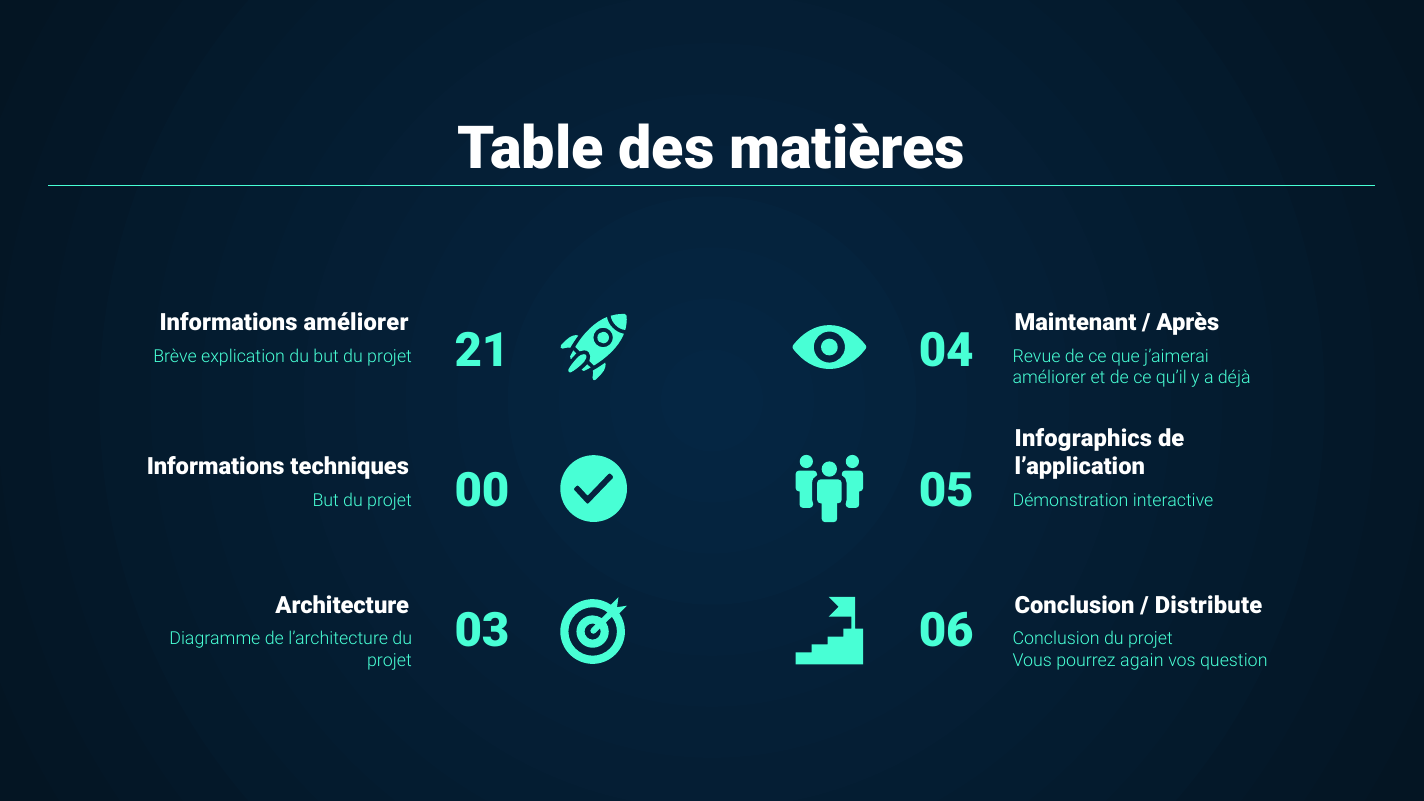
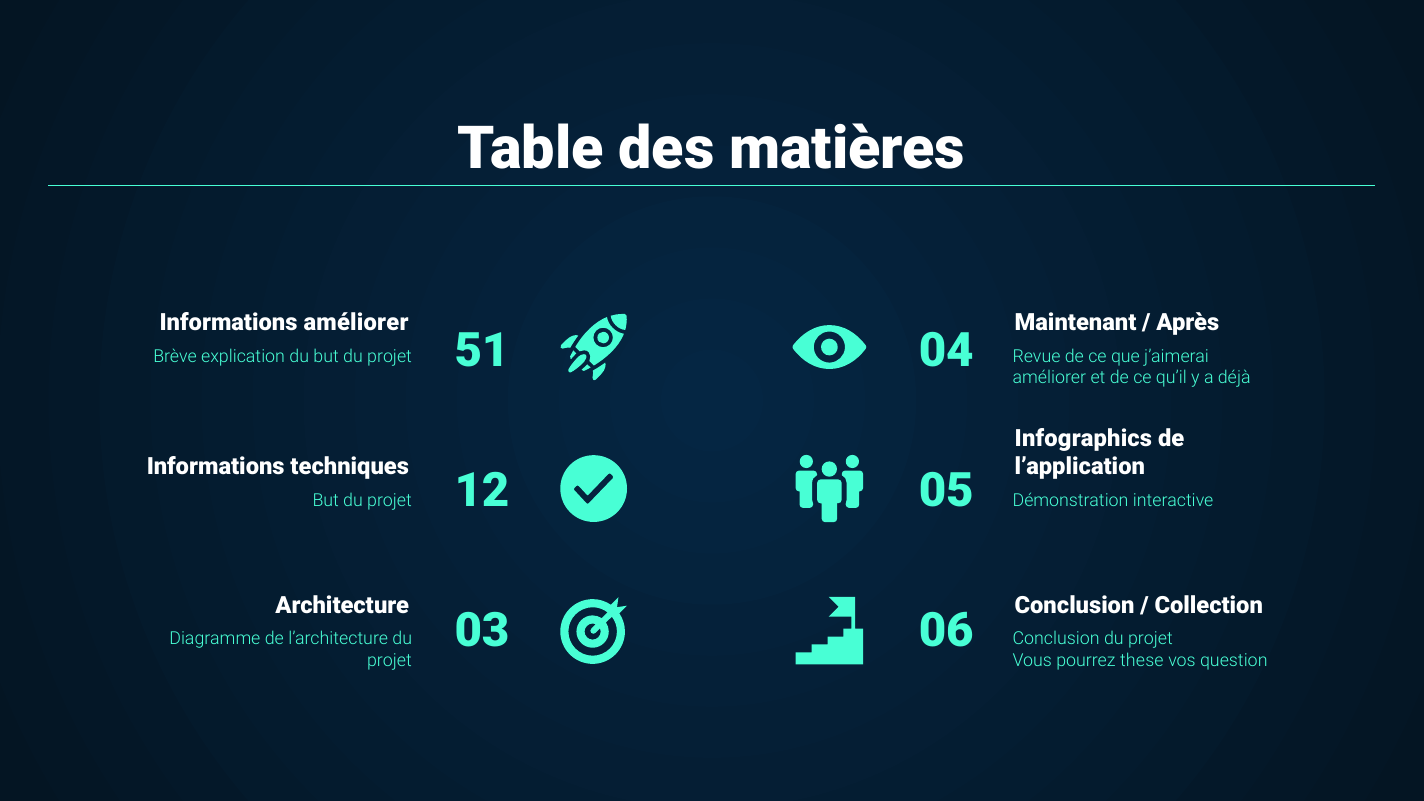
21: 21 -> 51
00: 00 -> 12
Distribute: Distribute -> Collection
again: again -> these
